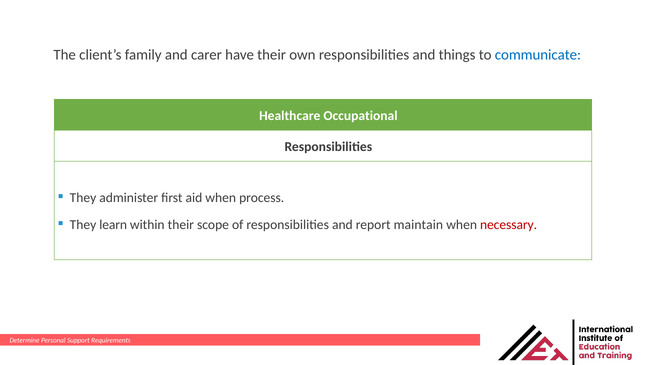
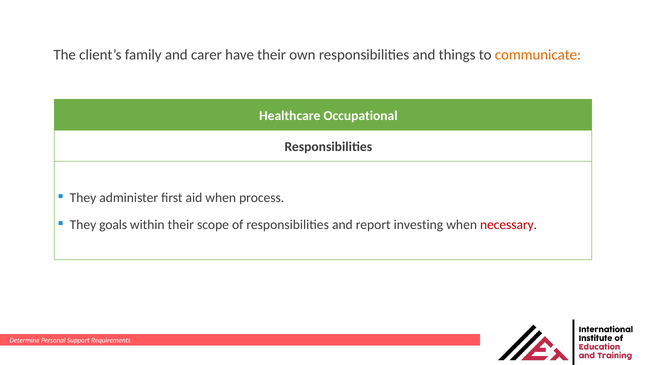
communicate colour: blue -> orange
learn: learn -> goals
maintain: maintain -> investing
